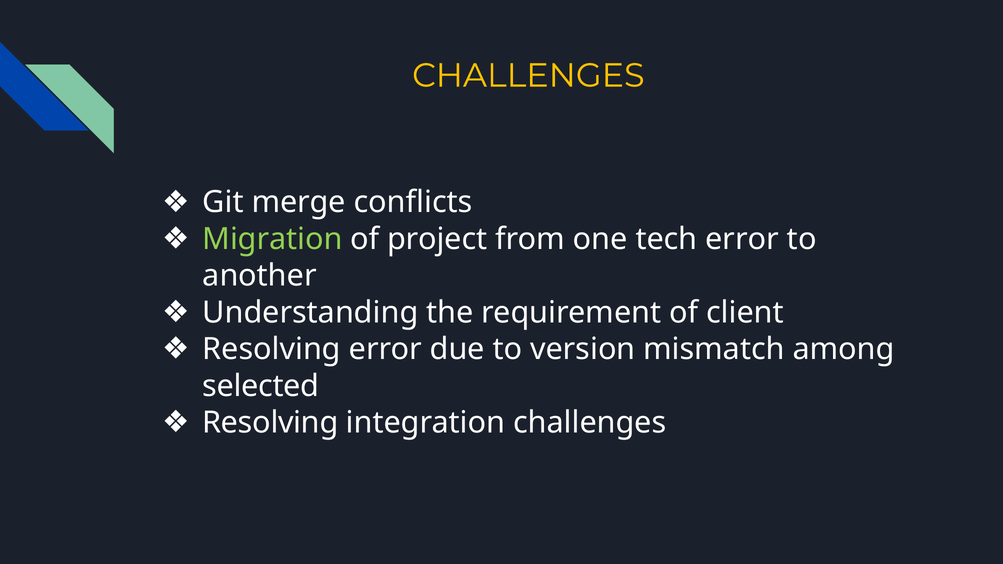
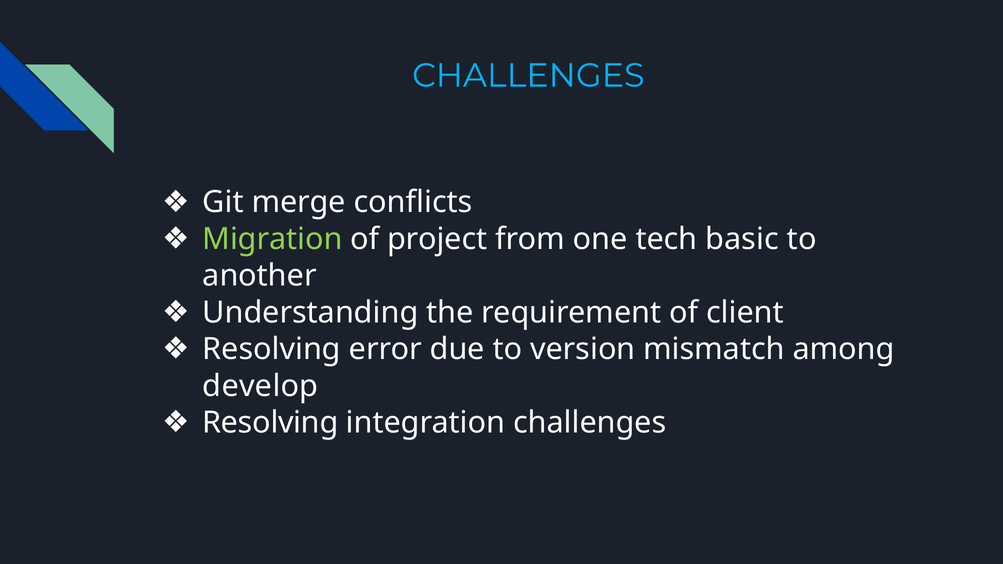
CHALLENGES at (528, 76) colour: yellow -> light blue
tech error: error -> basic
selected: selected -> develop
